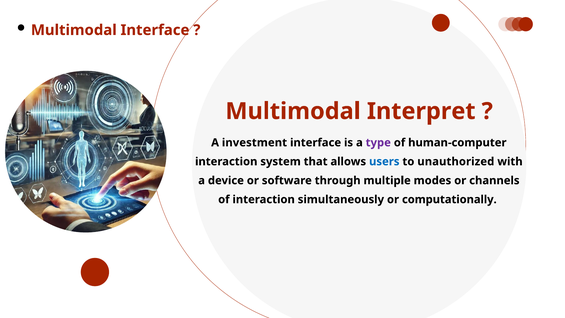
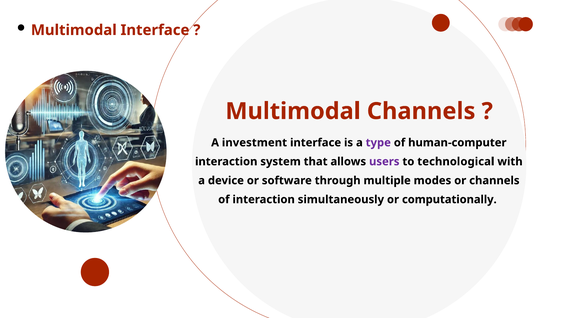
Multimodal Interpret: Interpret -> Channels
users colour: blue -> purple
unauthorized: unauthorized -> technological
